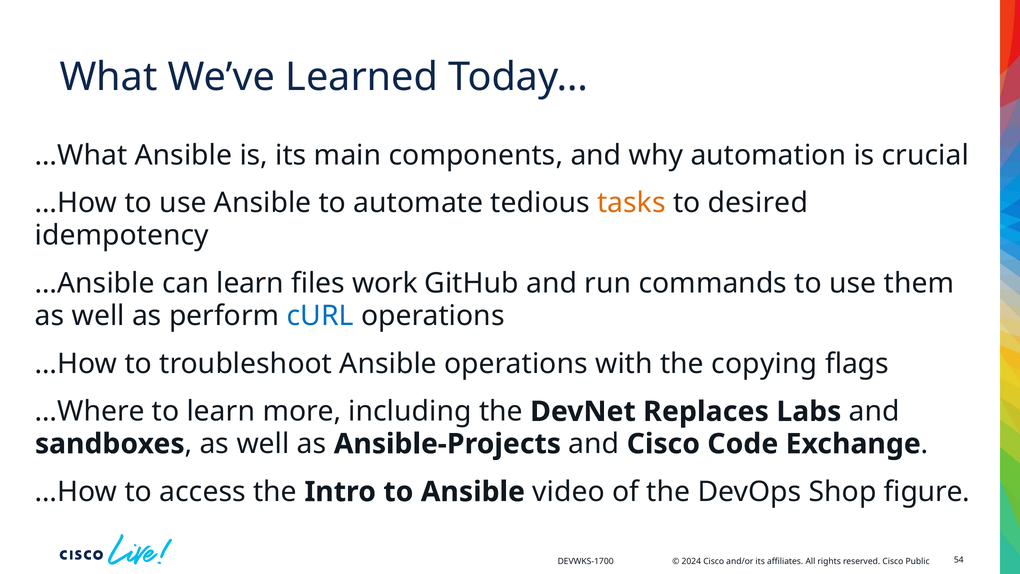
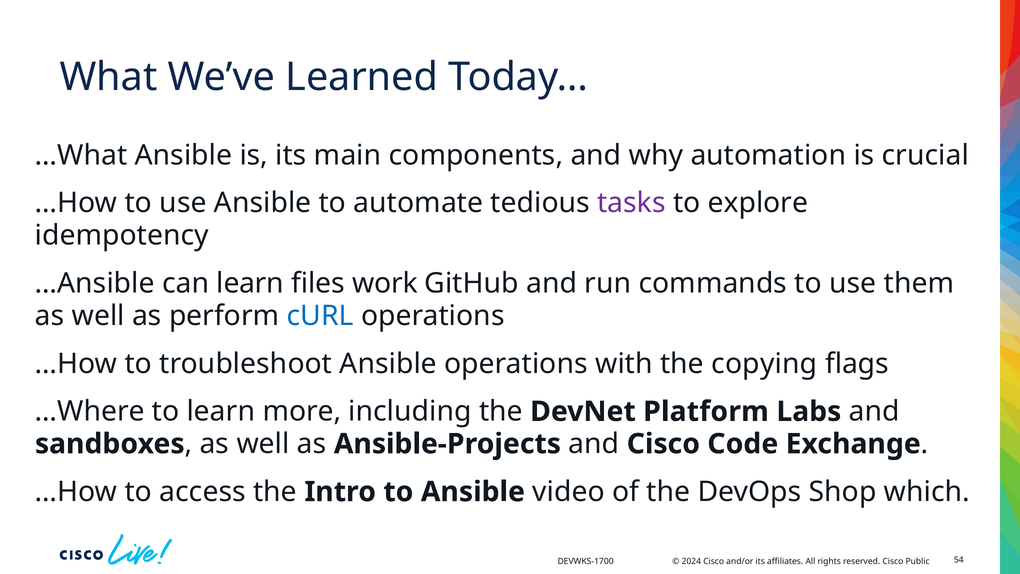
tasks colour: orange -> purple
desired: desired -> explore
Replaces: Replaces -> Platform
figure: figure -> which
